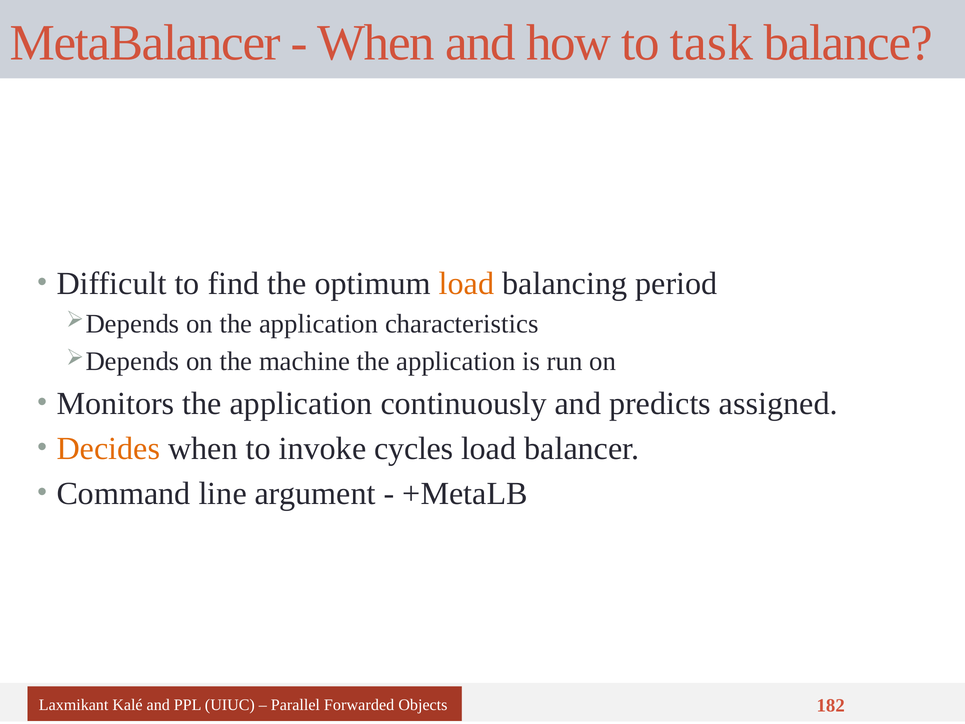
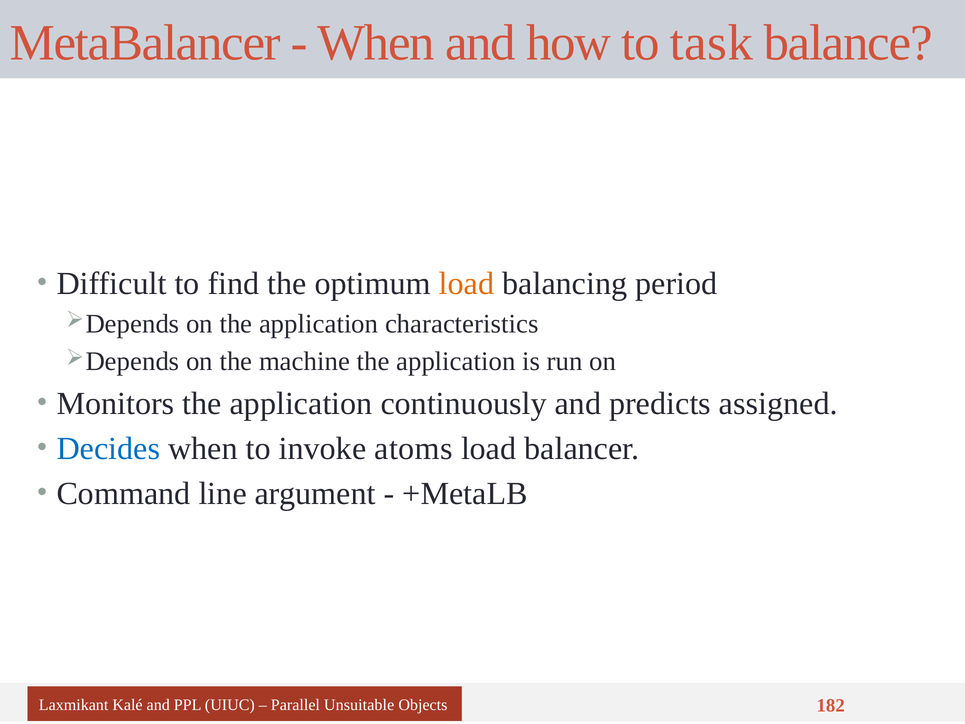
Decides colour: orange -> blue
cycles: cycles -> atoms
Forwarded: Forwarded -> Unsuitable
